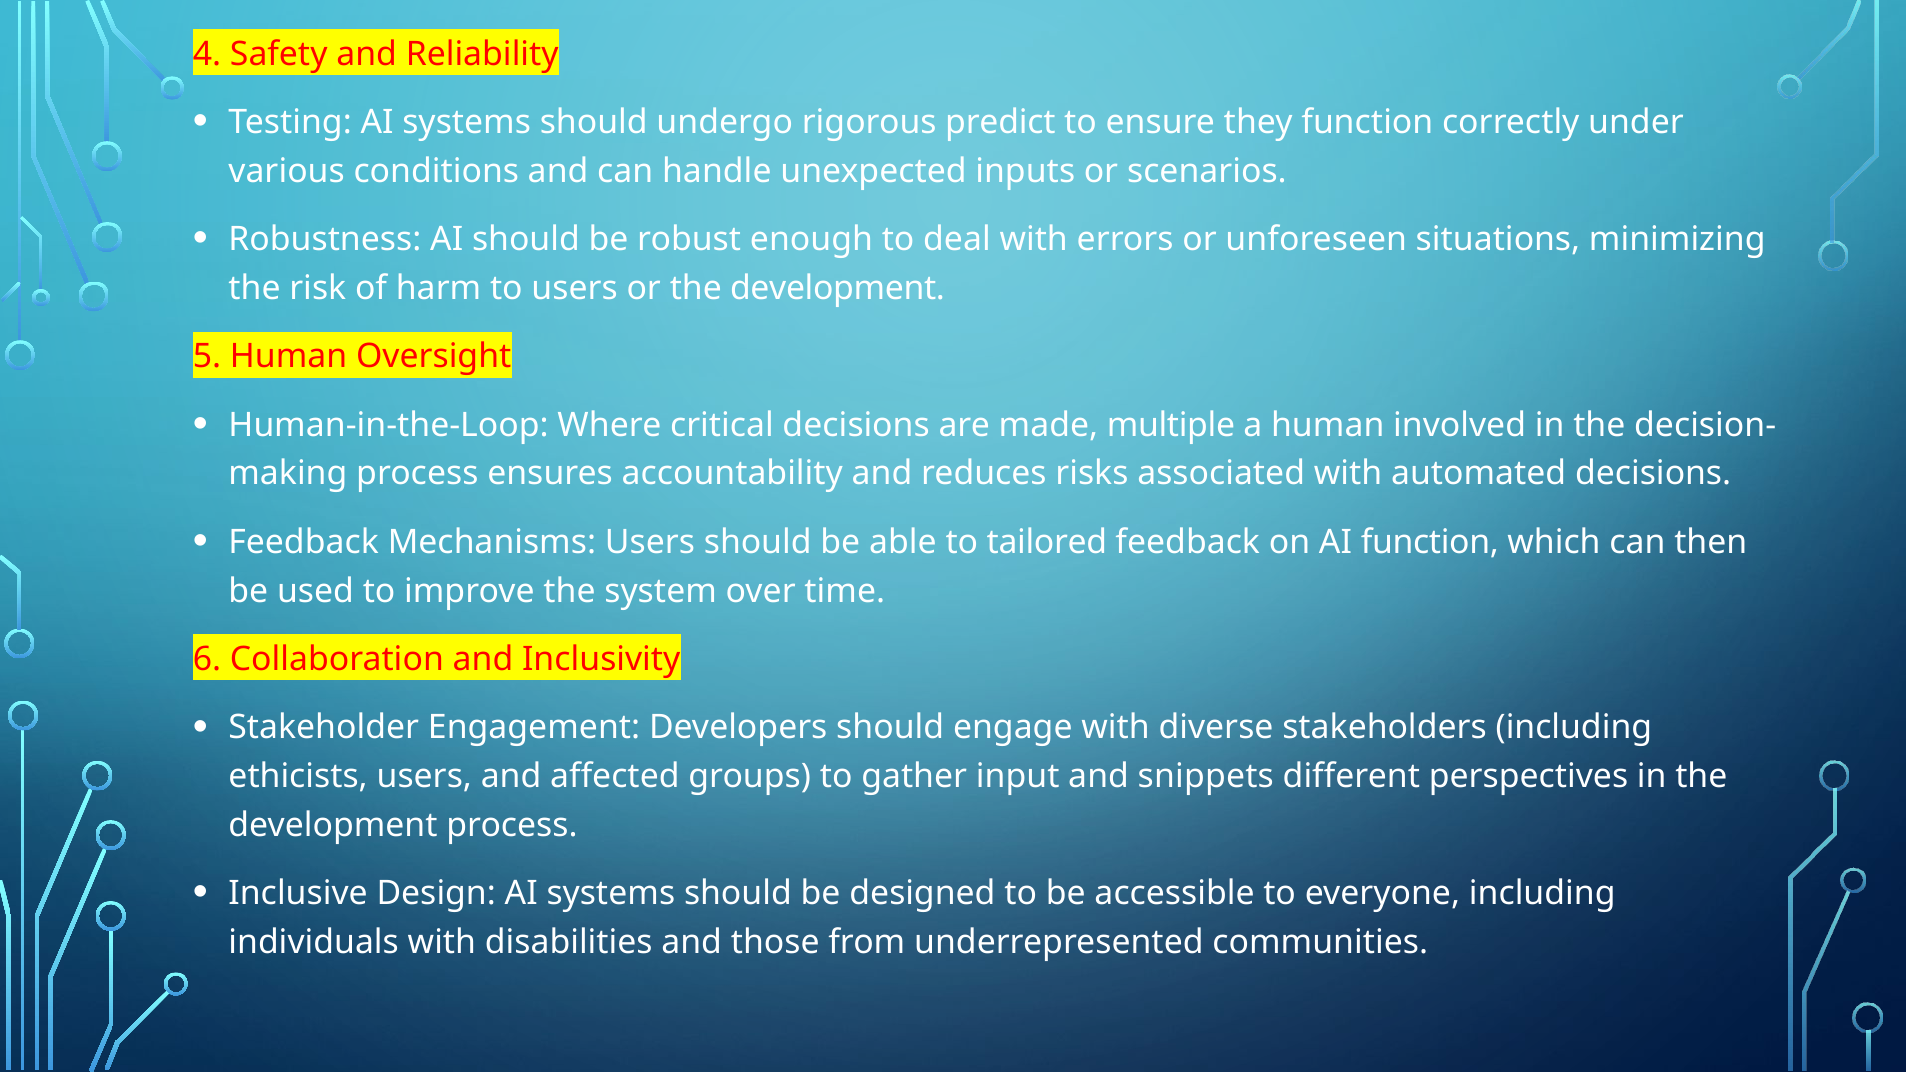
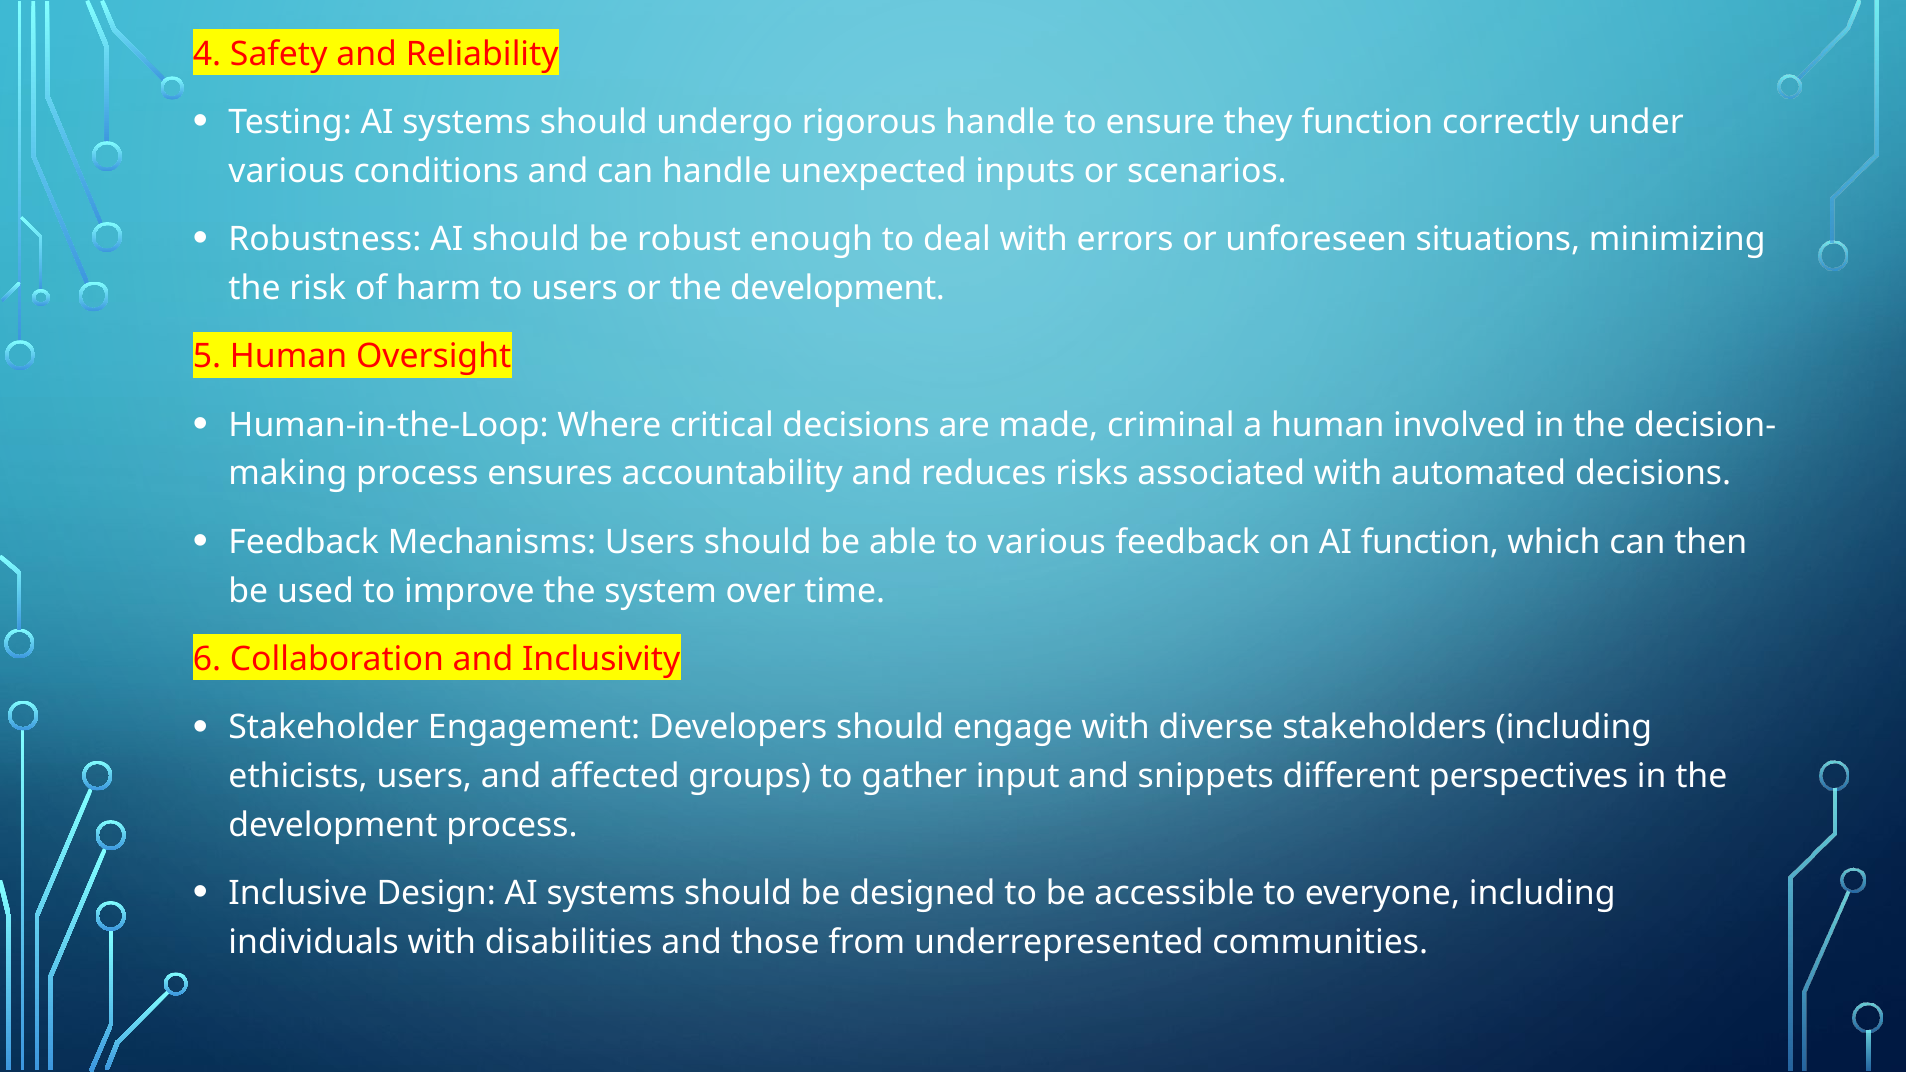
rigorous predict: predict -> handle
multiple: multiple -> criminal
to tailored: tailored -> various
